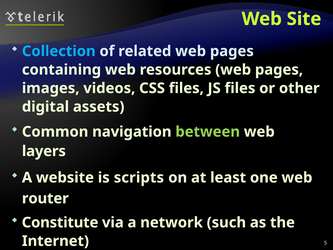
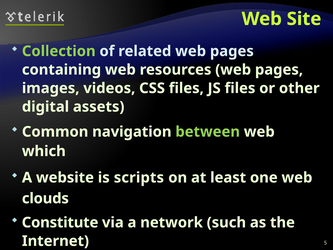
Collection colour: light blue -> light green
layers: layers -> which
router: router -> clouds
